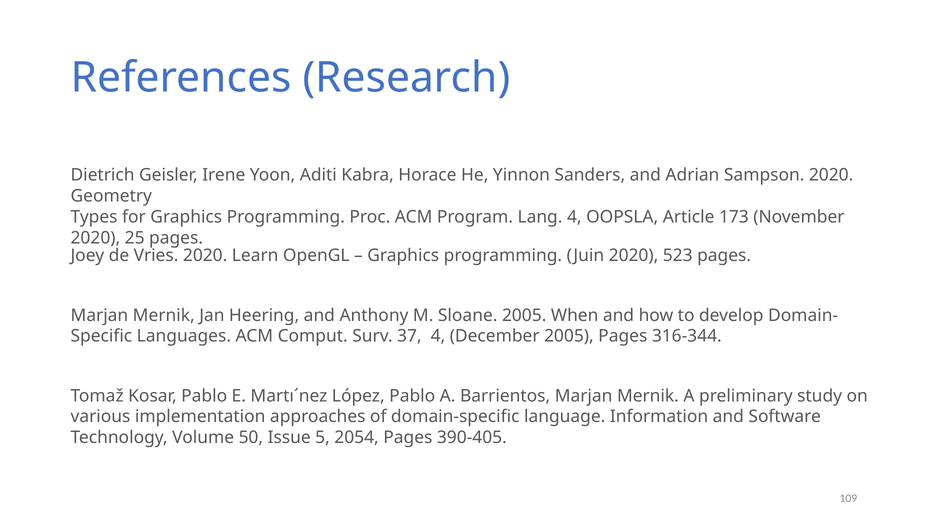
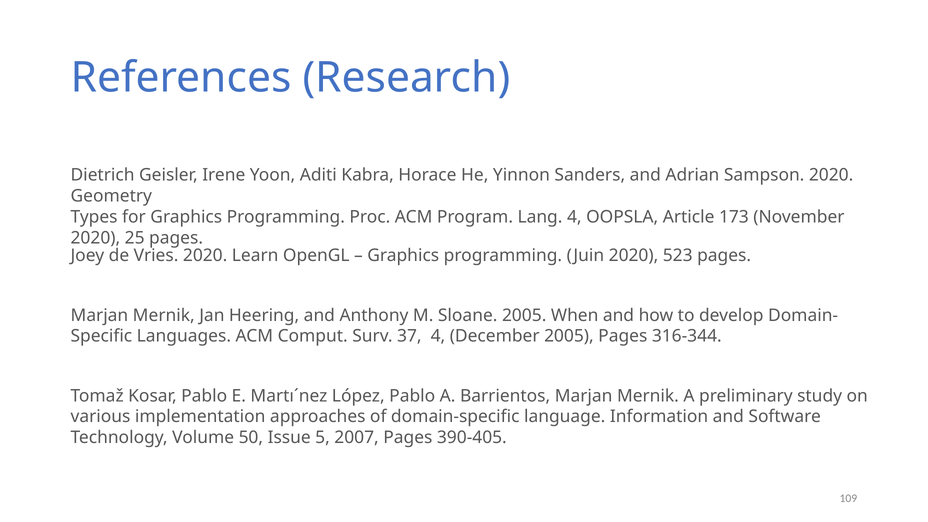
2054: 2054 -> 2007
